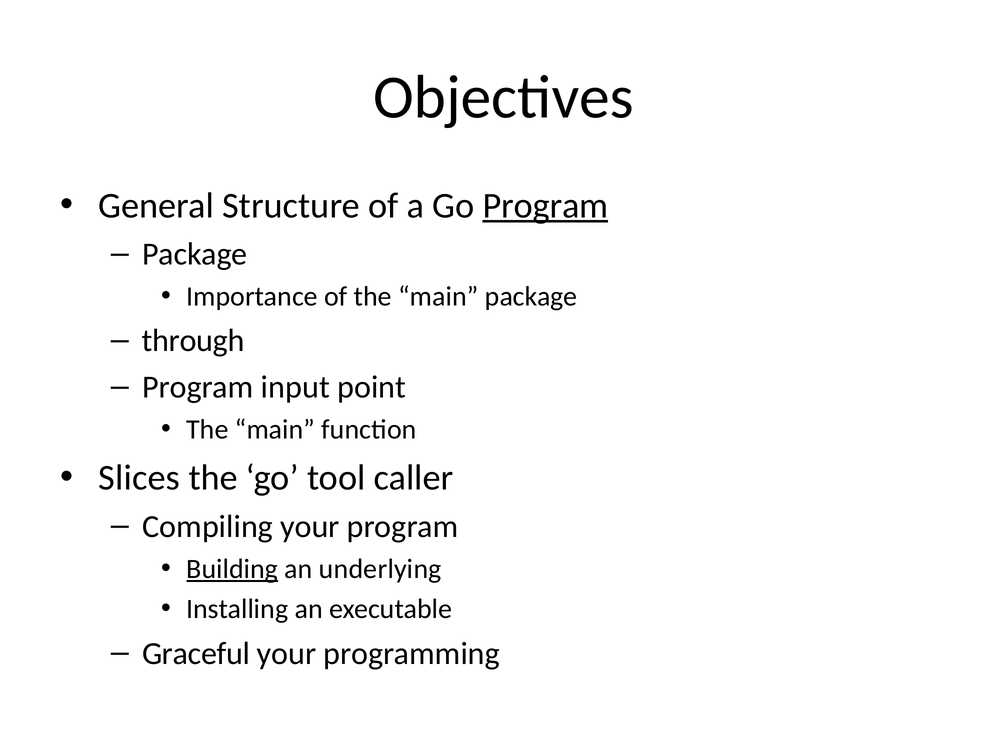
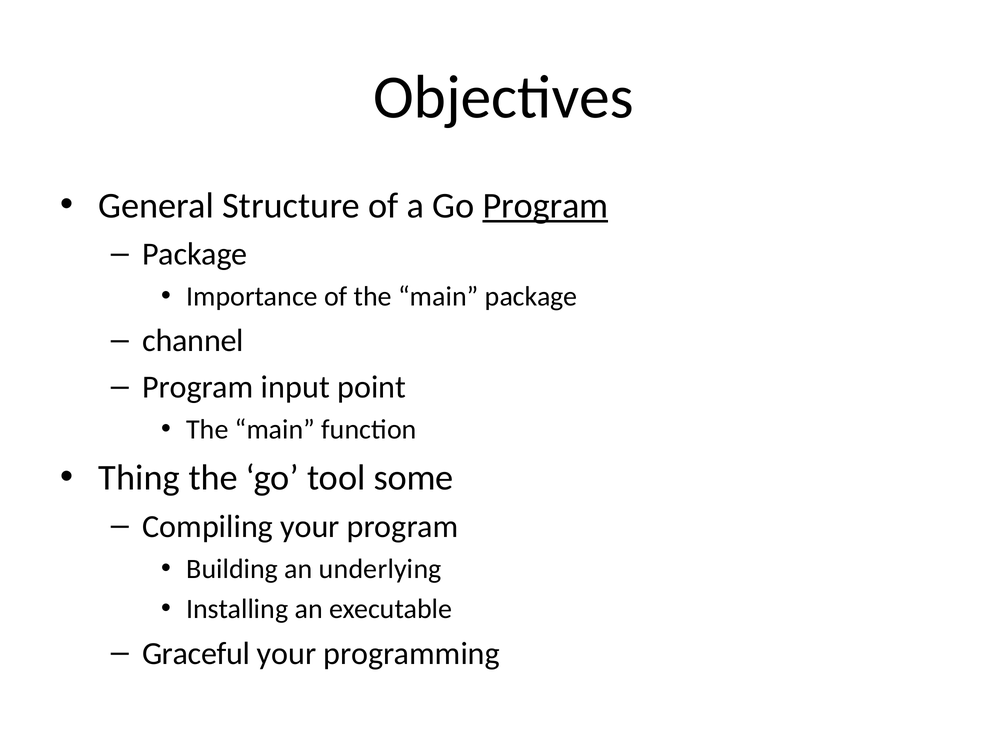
through: through -> channel
Slices: Slices -> Thing
caller: caller -> some
Building underline: present -> none
